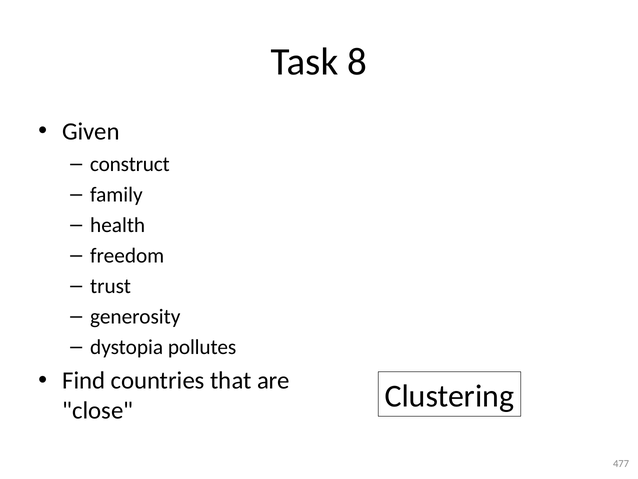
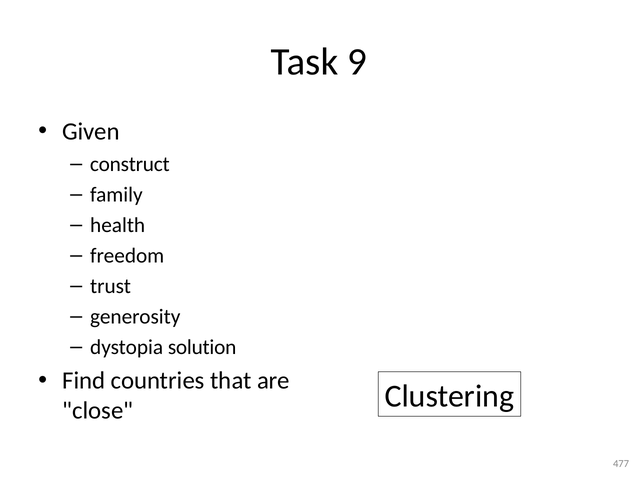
8: 8 -> 9
pollutes: pollutes -> solution
